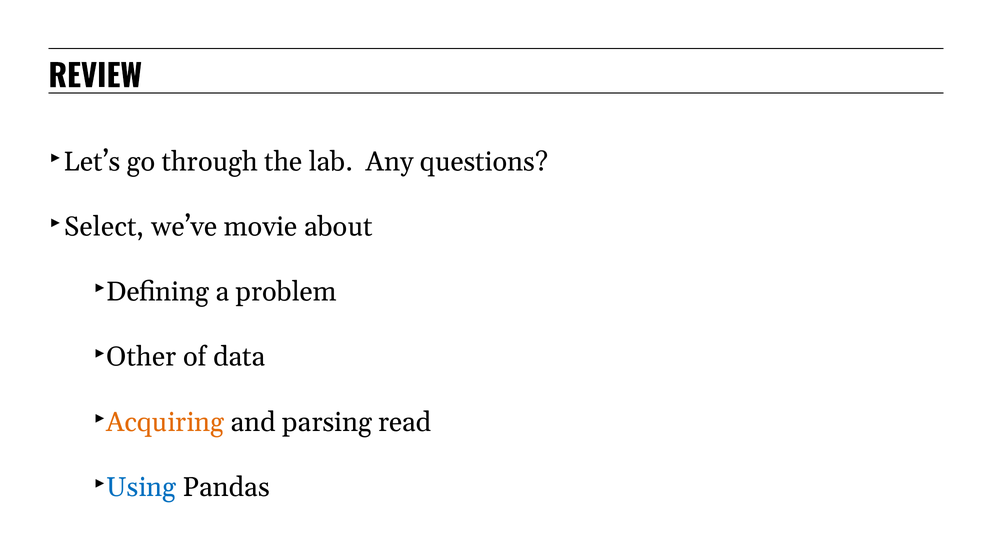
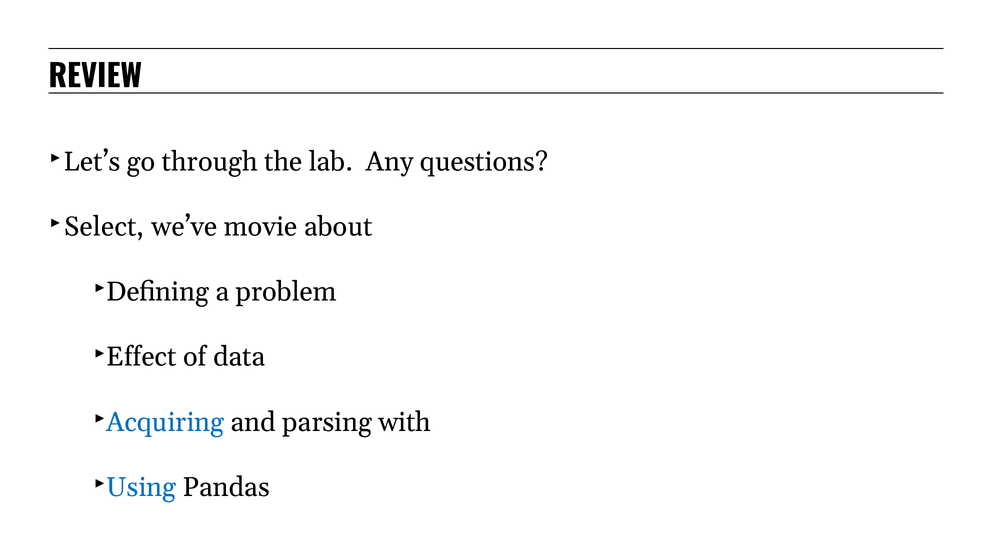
Other: Other -> Effect
Acquiring colour: orange -> blue
read: read -> with
